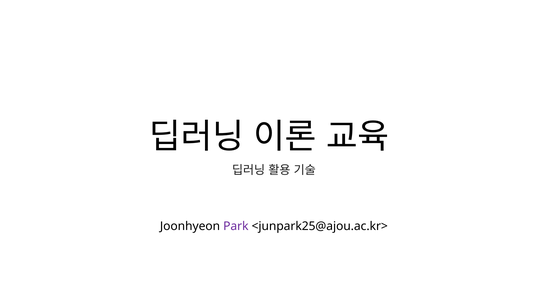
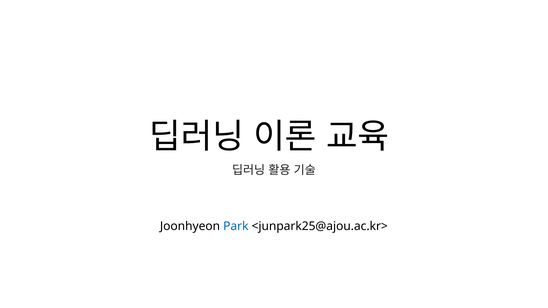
Park colour: purple -> blue
